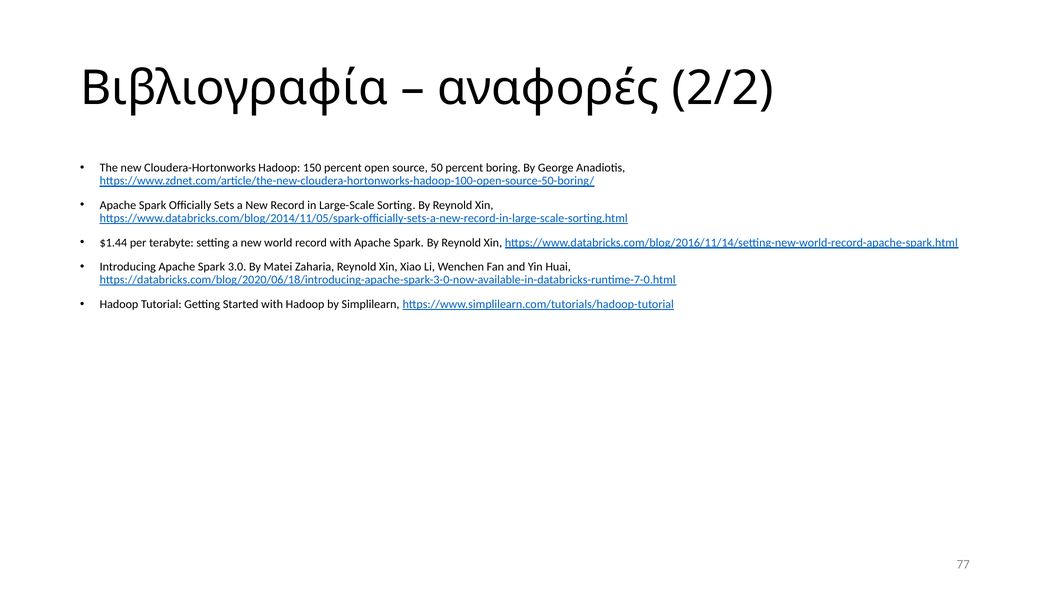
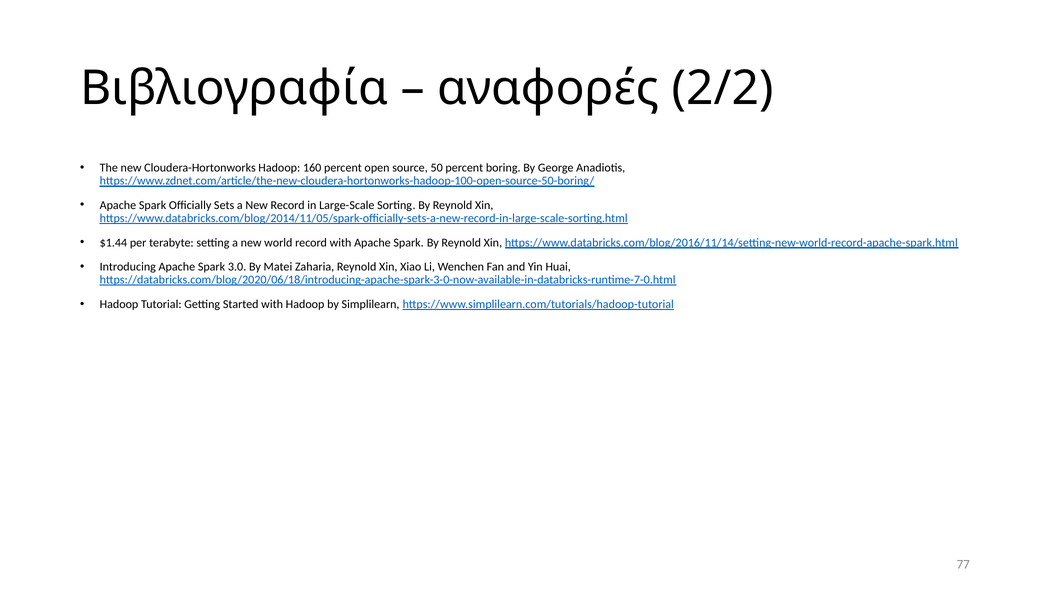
150: 150 -> 160
